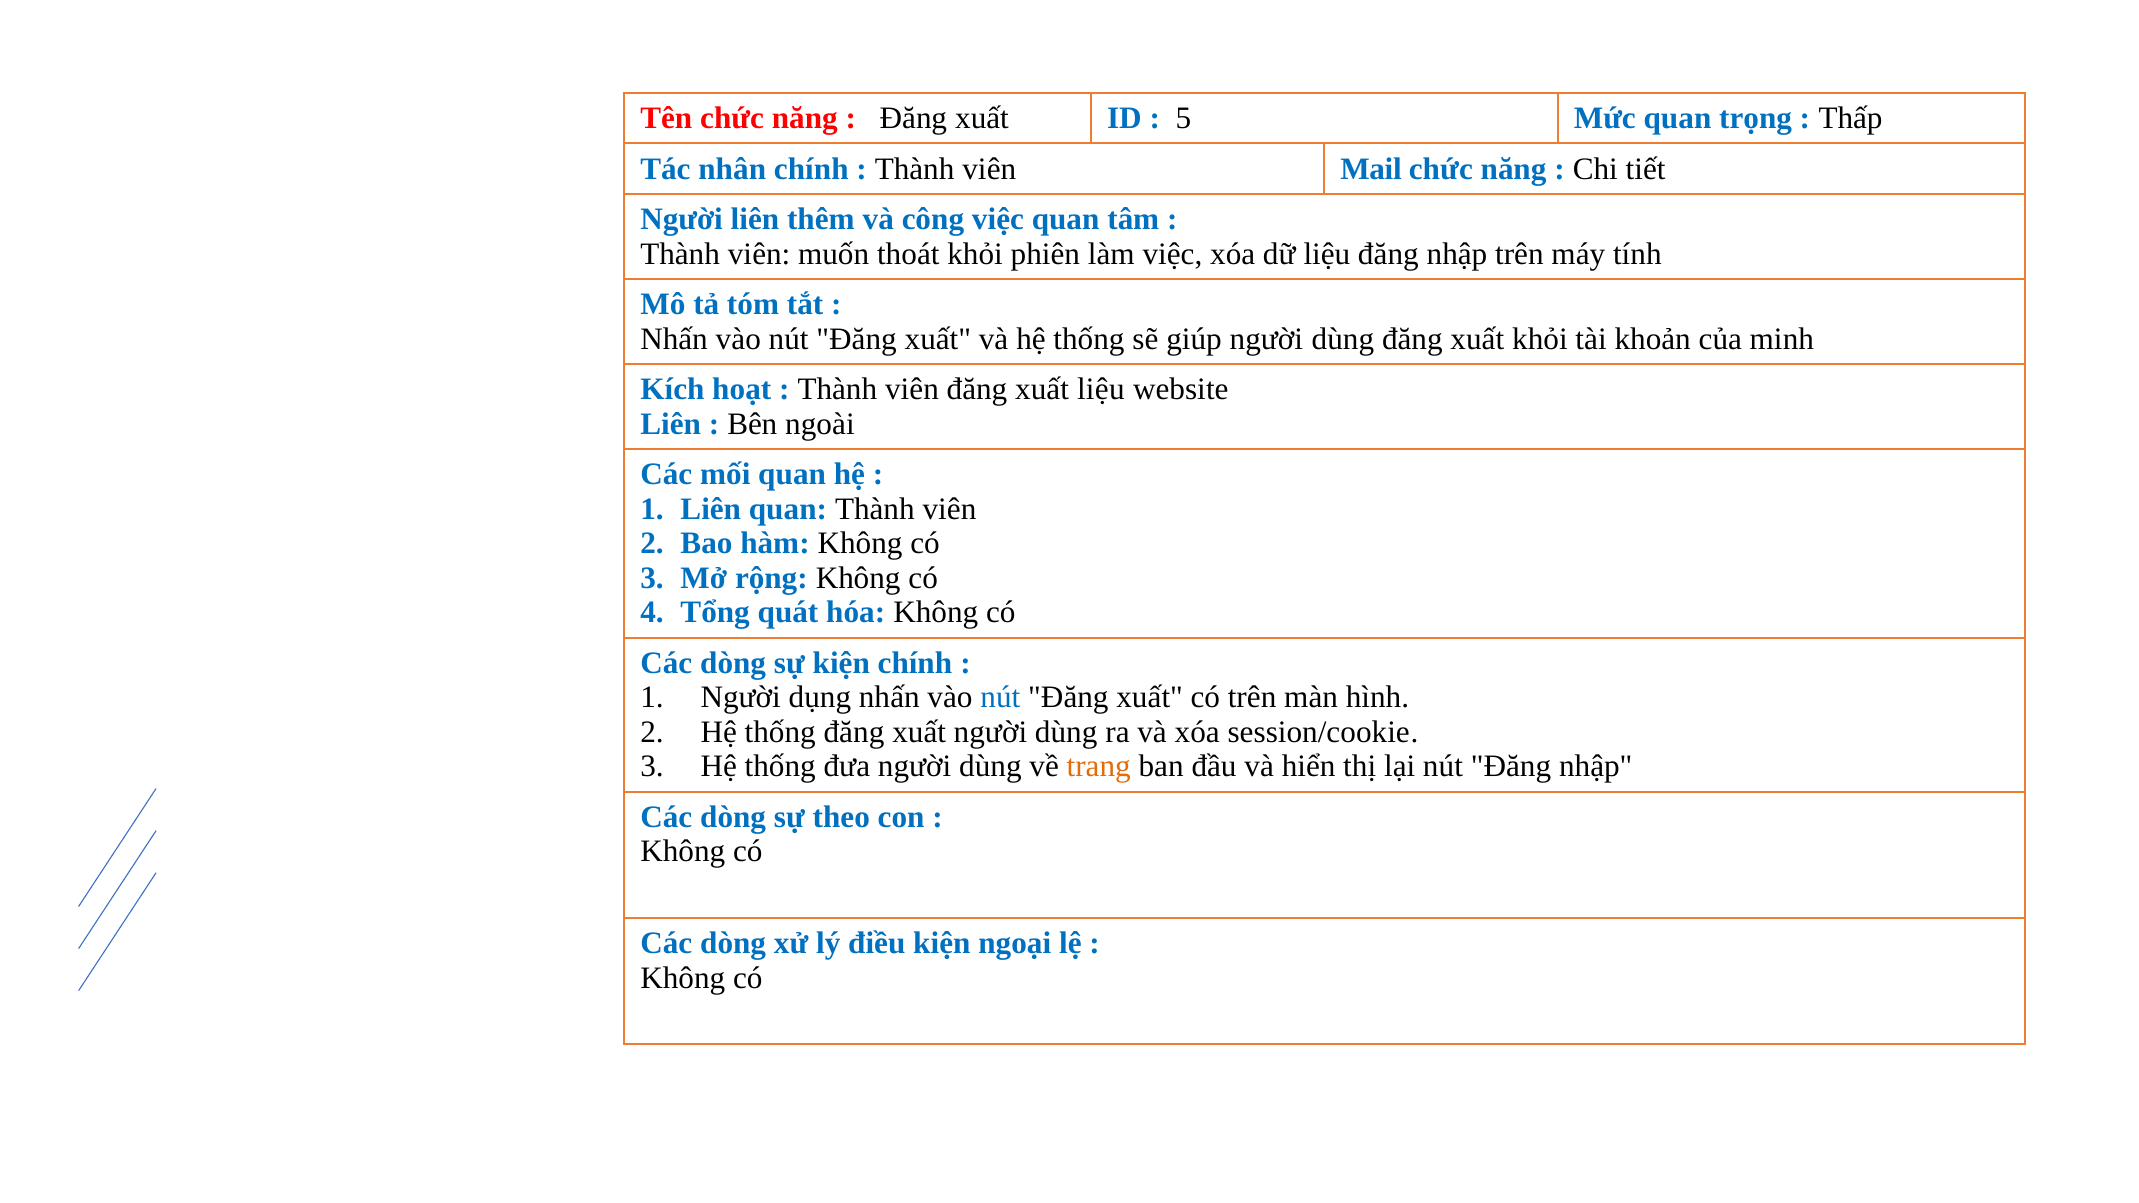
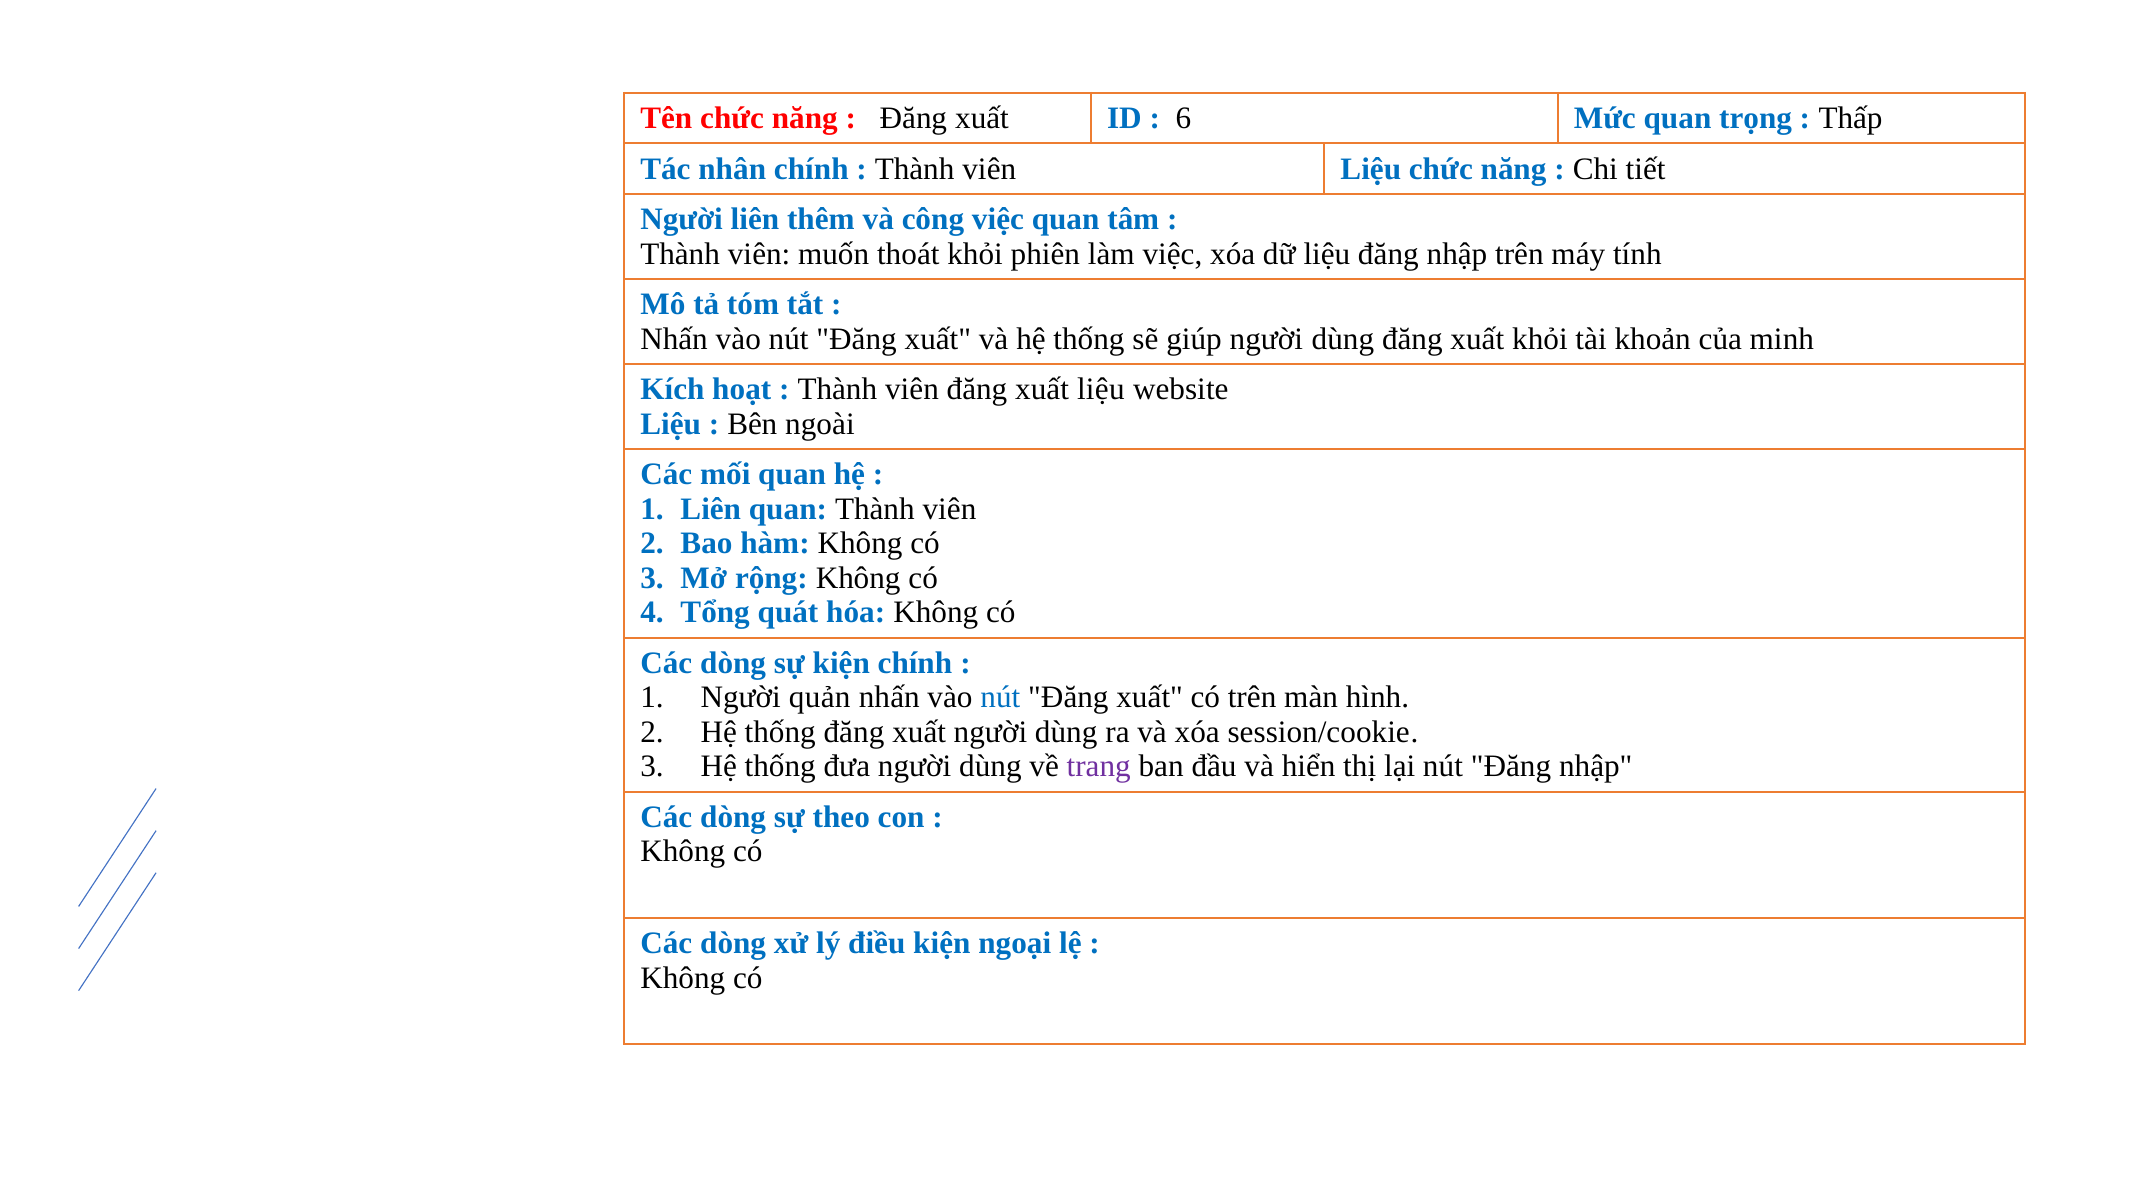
5: 5 -> 6
viên Mail: Mail -> Liệu
Liên at (671, 424): Liên -> Liệu
dụng: dụng -> quản
trang colour: orange -> purple
